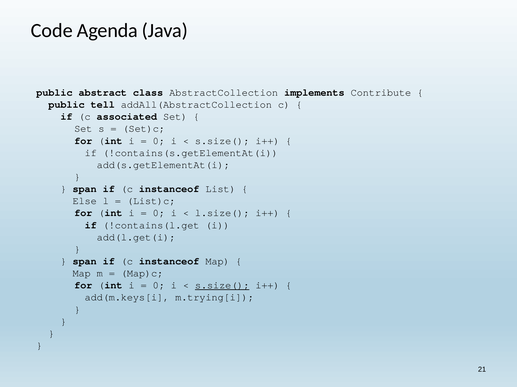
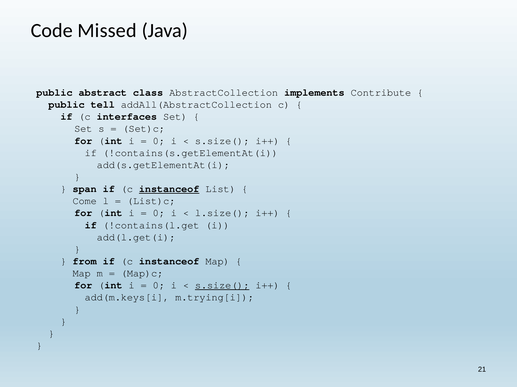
Agenda: Agenda -> Missed
associated: associated -> interfaces
instanceof at (169, 189) underline: none -> present
Else: Else -> Come
span at (85, 262): span -> from
